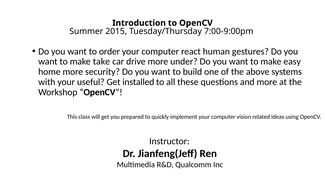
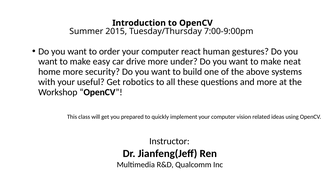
take: take -> easy
easy: easy -> neat
installed: installed -> robotics
